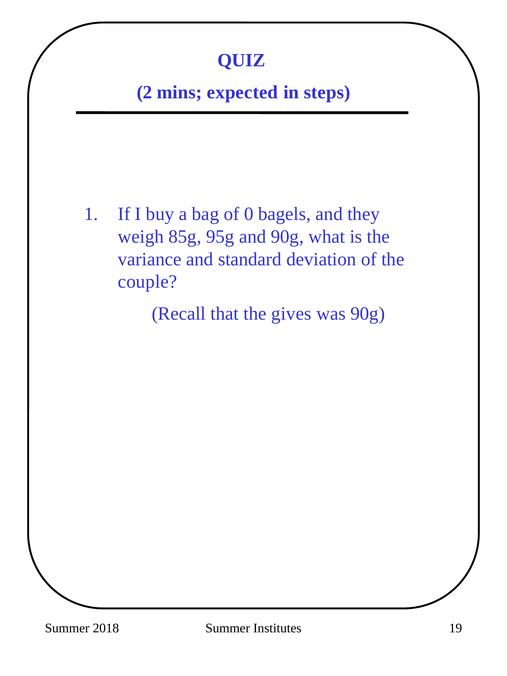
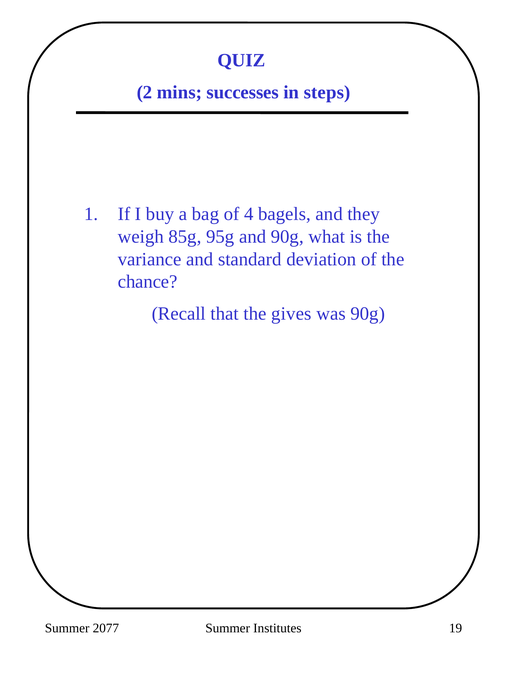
expected: expected -> successes
0: 0 -> 4
couple: couple -> chance
2018: 2018 -> 2077
